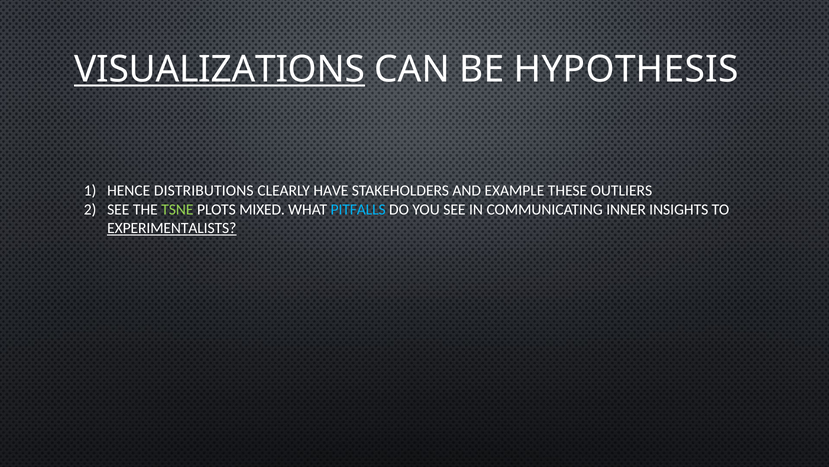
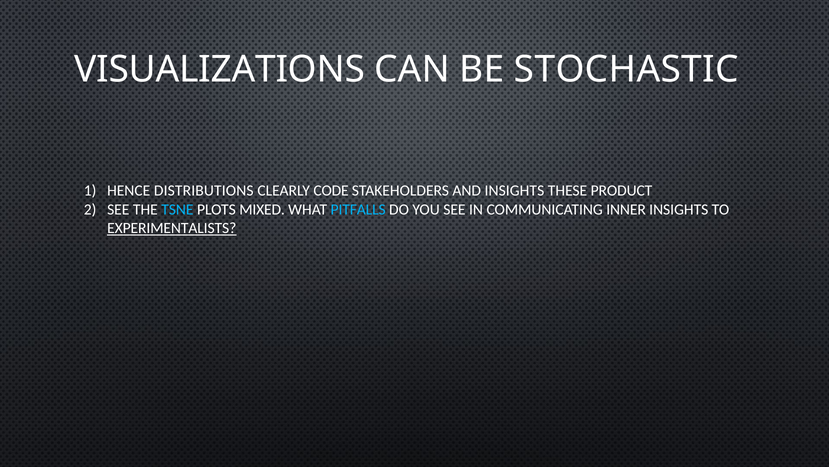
VISUALIZATIONS underline: present -> none
HYPOTHESIS: HYPOTHESIS -> STOCHASTIC
HAVE: HAVE -> CODE
AND EXAMPLE: EXAMPLE -> INSIGHTS
OUTLIERS: OUTLIERS -> PRODUCT
TSNE colour: light green -> light blue
